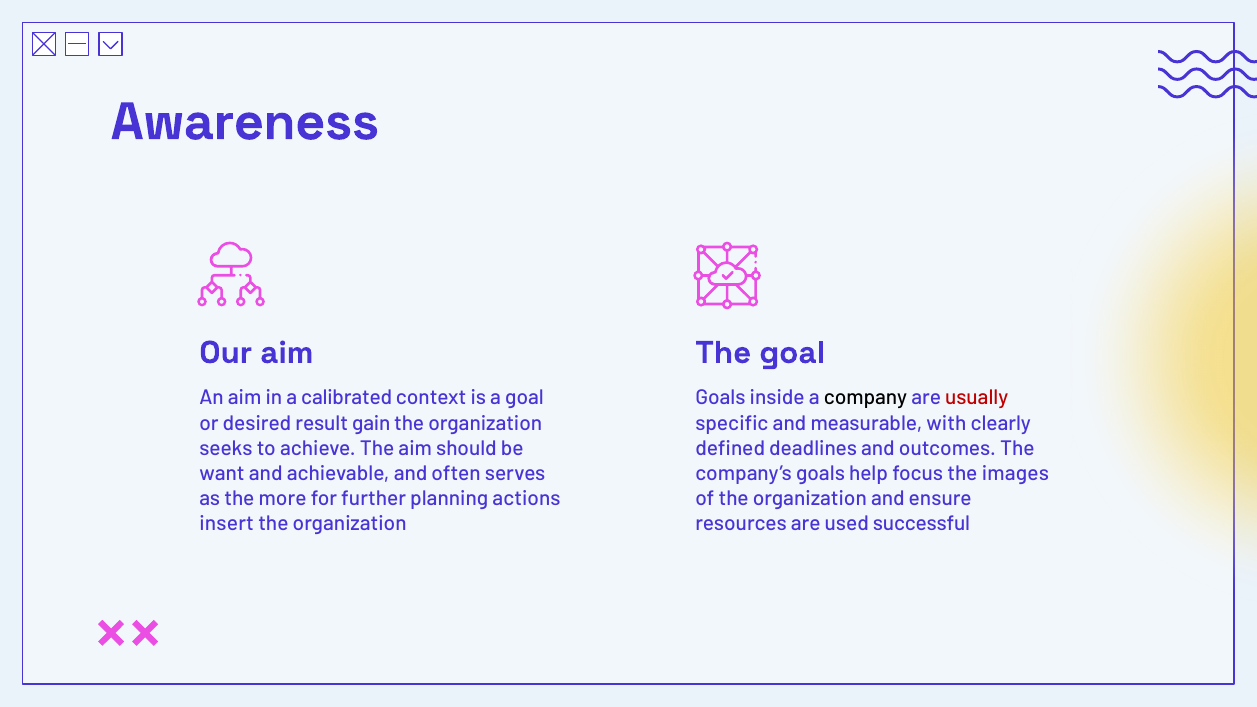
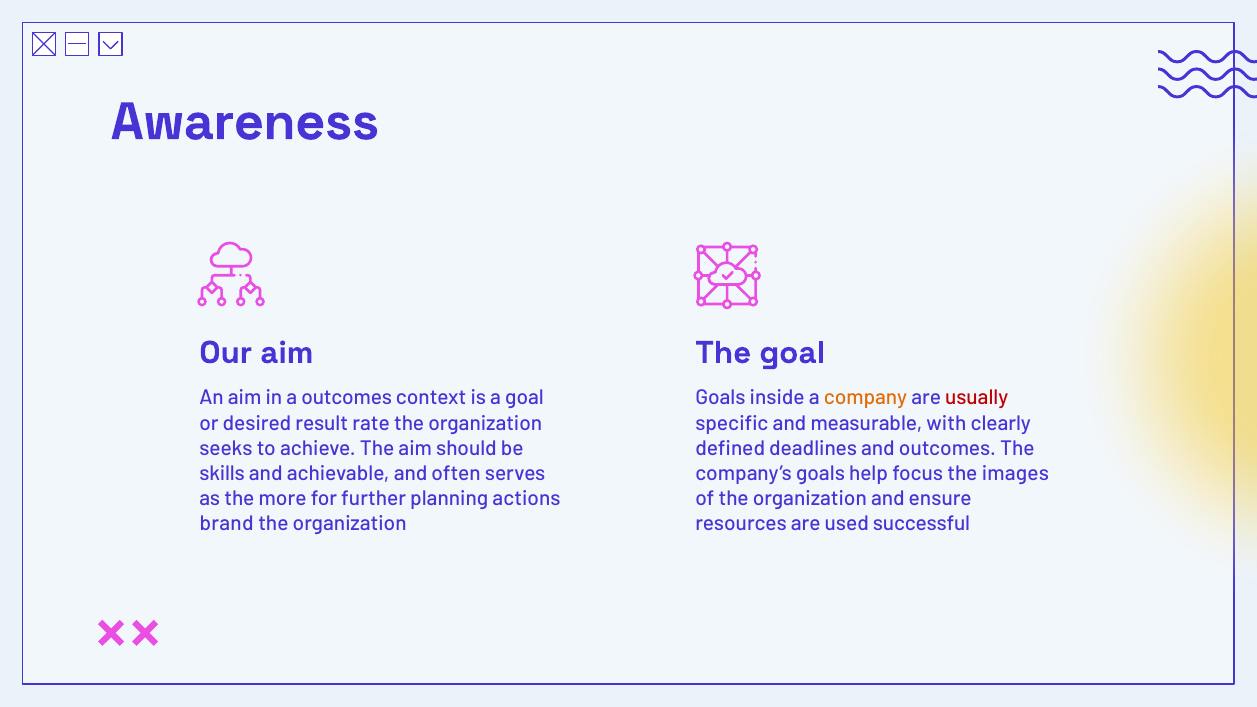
a calibrated: calibrated -> outcomes
company colour: black -> orange
gain: gain -> rate
want: want -> skills
insert: insert -> brand
